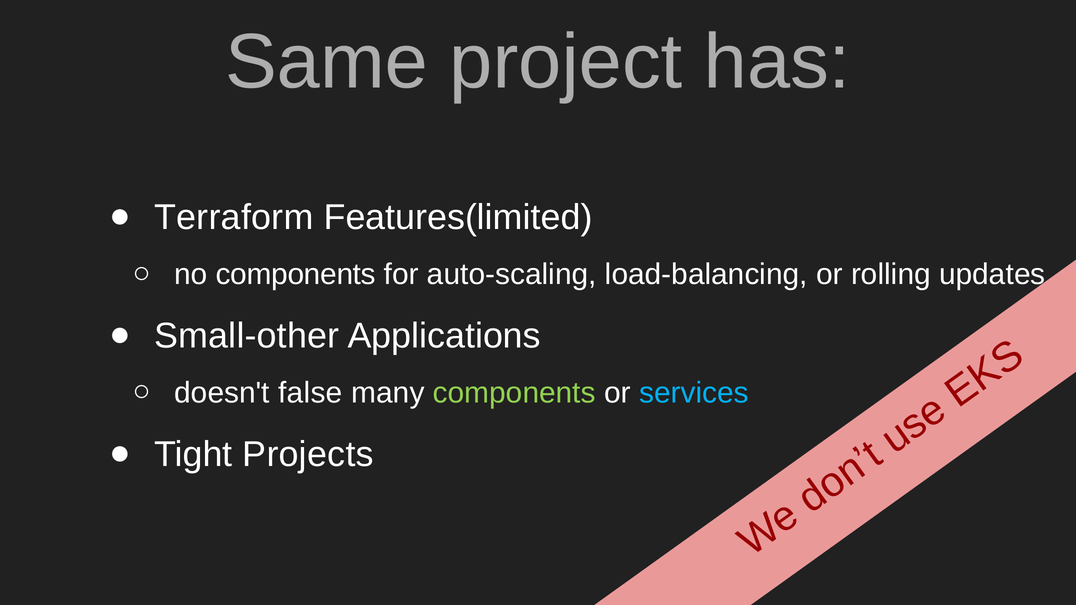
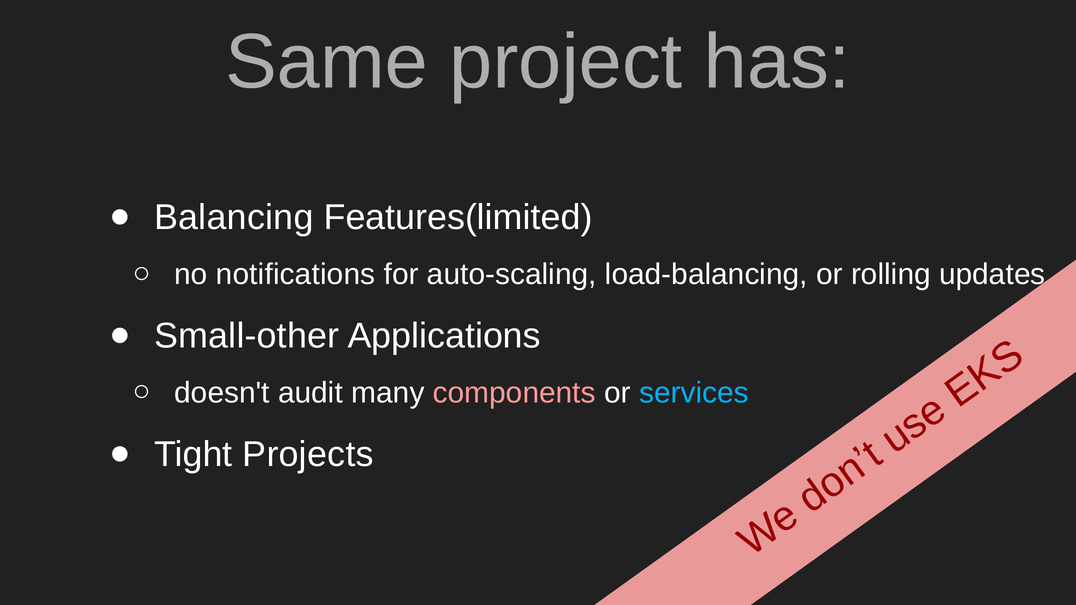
Terraform: Terraform -> Balancing
no components: components -> notifications
false: false -> audit
components at (514, 393) colour: light green -> pink
